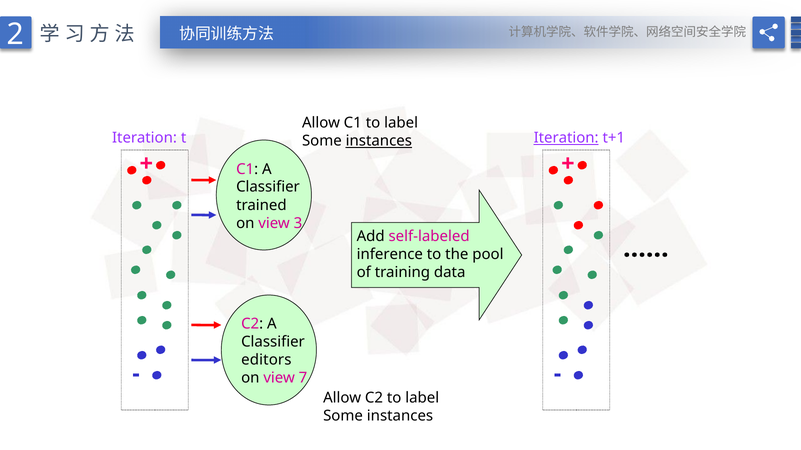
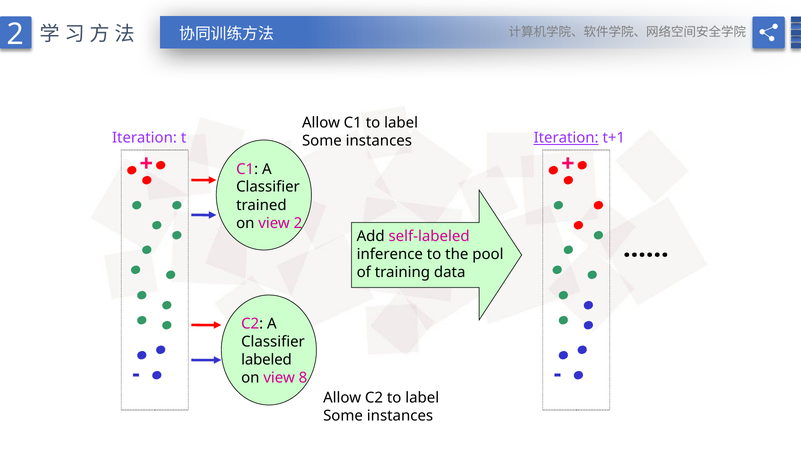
instances at (379, 141) underline: present -> none
view 3: 3 -> 2
editors: editors -> labeled
7: 7 -> 8
